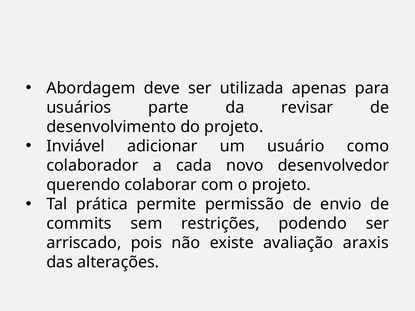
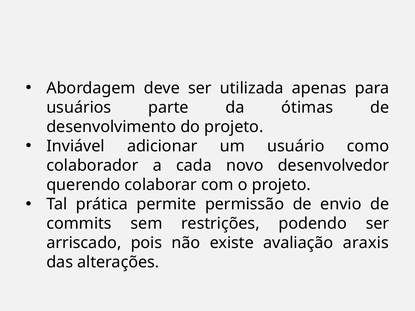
revisar: revisar -> ótimas
